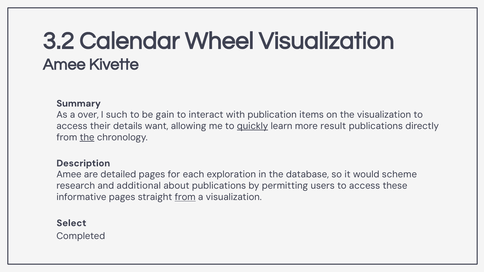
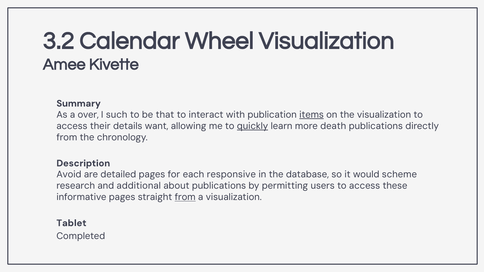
gain: gain -> that
items underline: none -> present
result: result -> death
the at (87, 137) underline: present -> none
Amee at (69, 175): Amee -> Avoid
exploration: exploration -> responsive
Select: Select -> Tablet
